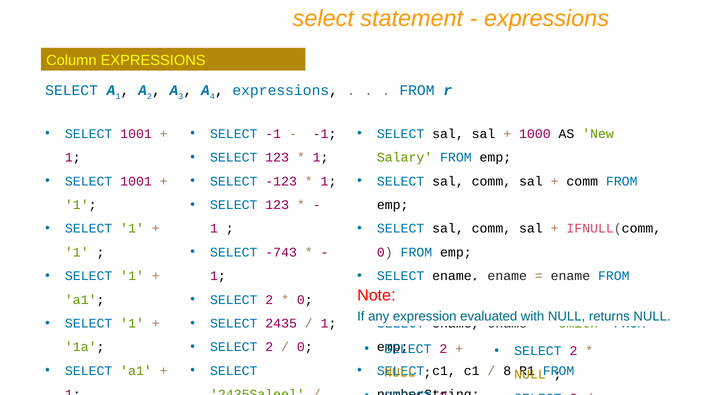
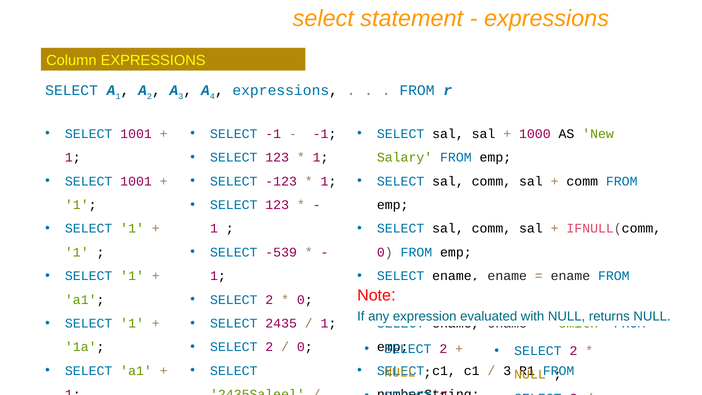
-743: -743 -> -539
8 at (507, 371): 8 -> 3
